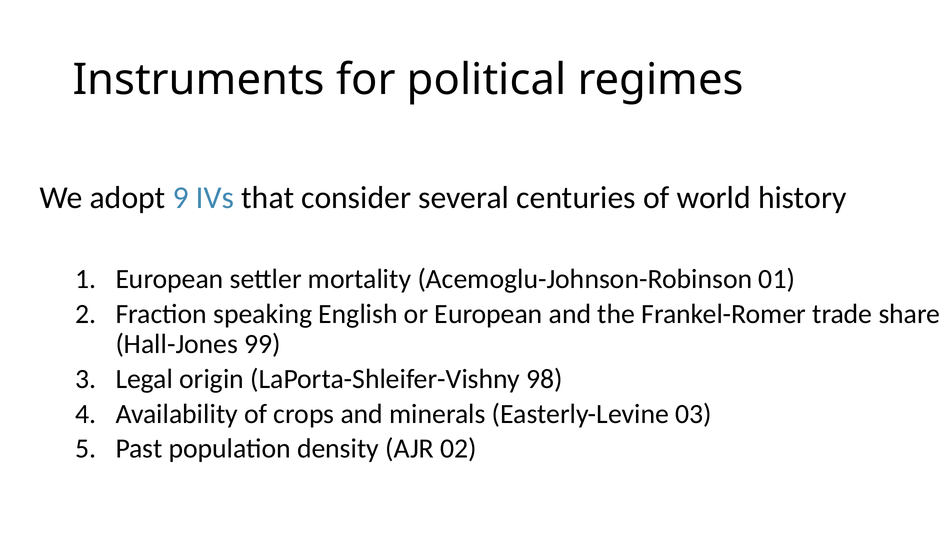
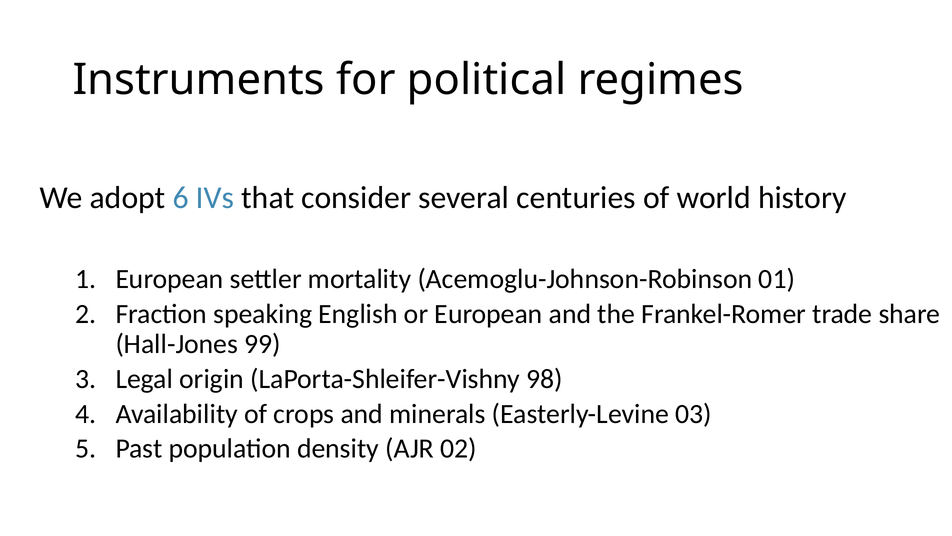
9: 9 -> 6
